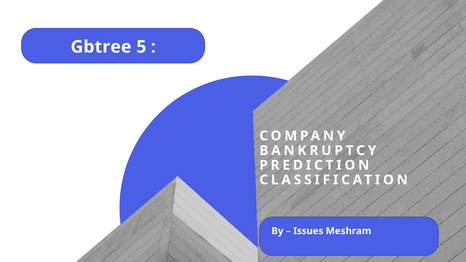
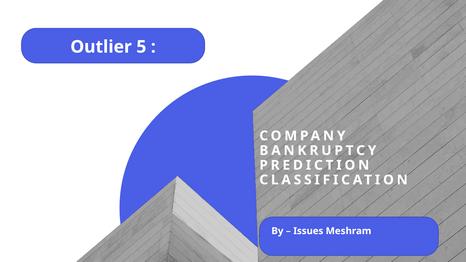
Gbtree: Gbtree -> Outlier
